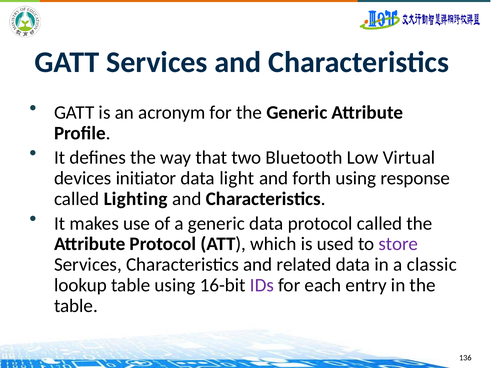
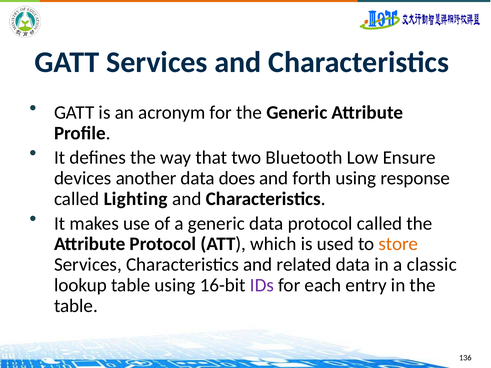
Virtual: Virtual -> Ensure
initiator: initiator -> another
light: light -> does
store colour: purple -> orange
